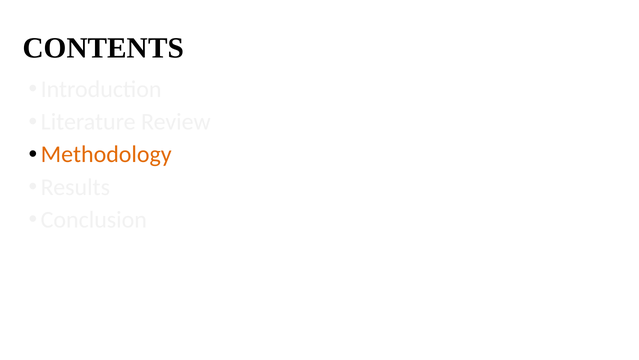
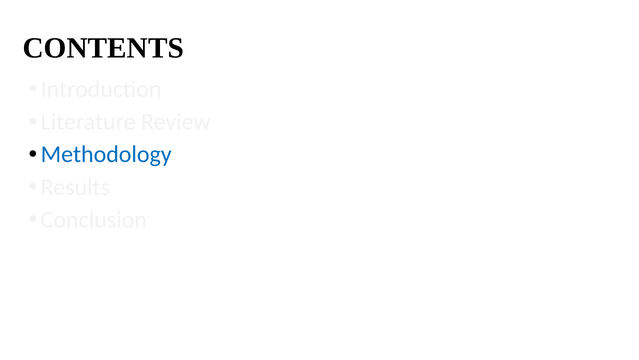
Methodology colour: orange -> blue
